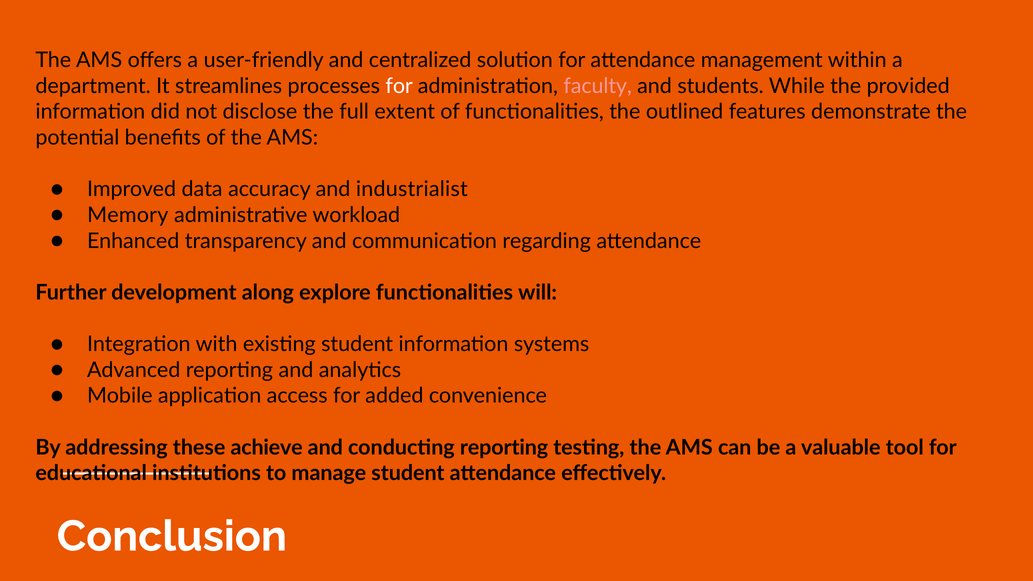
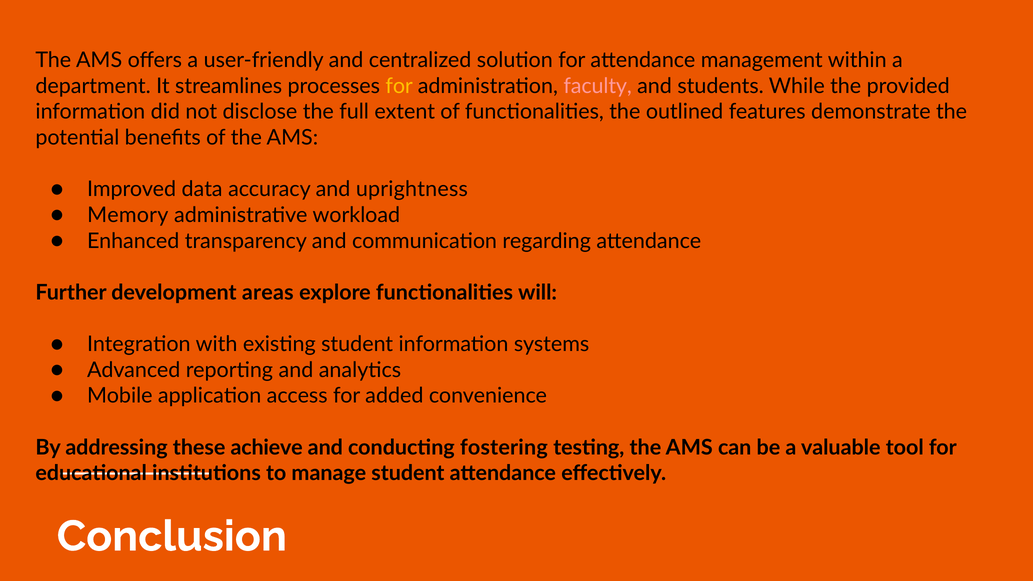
for at (399, 86) colour: white -> yellow
industrialist: industrialist -> uprightness
along: along -> areas
conducting reporting: reporting -> fostering
